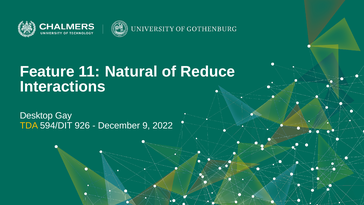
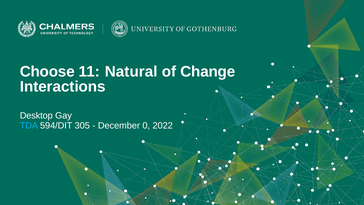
Feature: Feature -> Choose
Reduce: Reduce -> Change
TDA colour: yellow -> light blue
926: 926 -> 305
9: 9 -> 0
